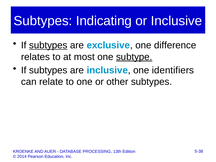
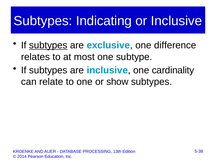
subtype underline: present -> none
identifiers: identifiers -> cardinality
other: other -> show
